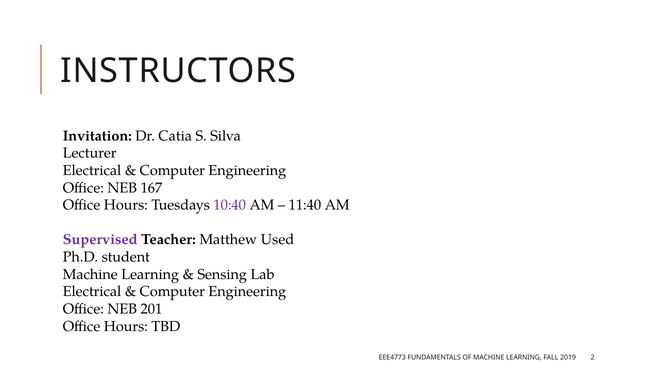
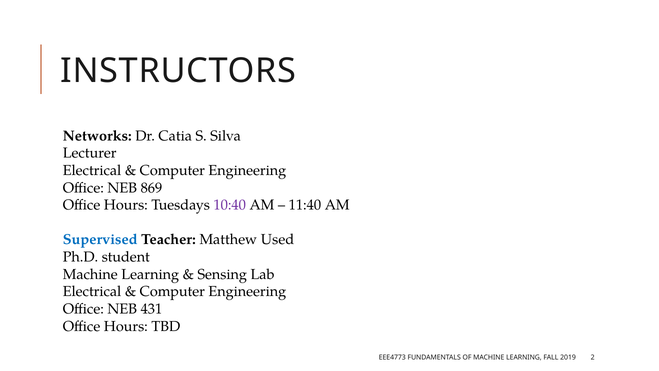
Invitation: Invitation -> Networks
167: 167 -> 869
Supervised colour: purple -> blue
201: 201 -> 431
